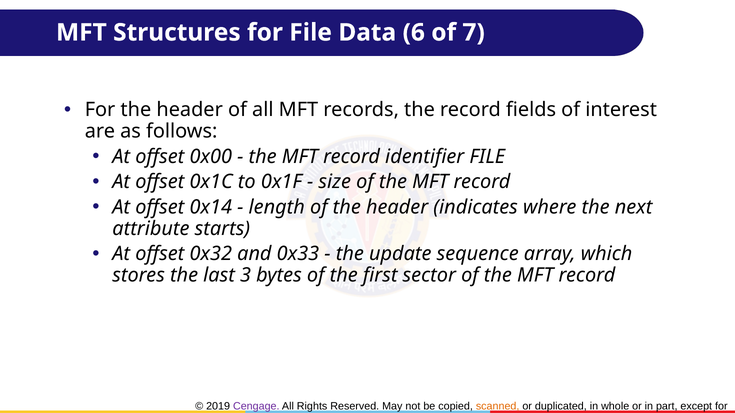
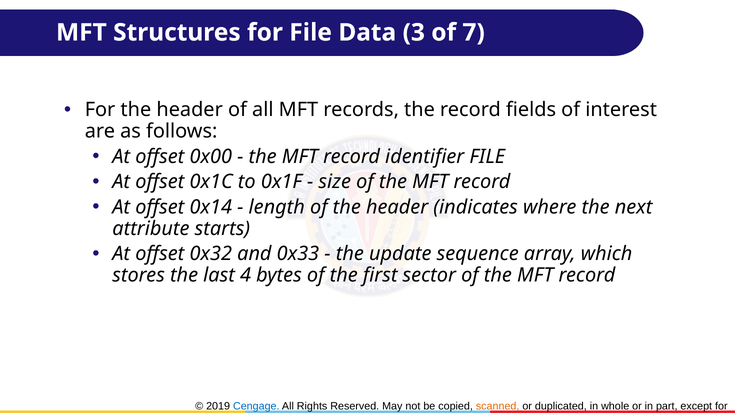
6: 6 -> 3
3: 3 -> 4
Cengage colour: purple -> blue
